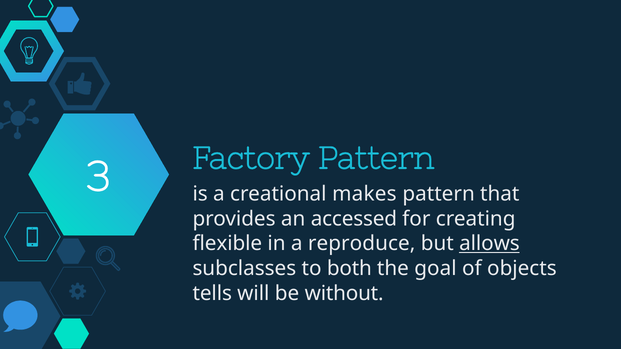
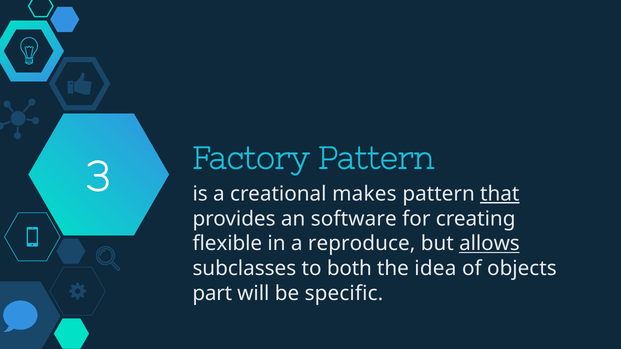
that underline: none -> present
accessed: accessed -> software
goal: goal -> idea
tells: tells -> part
without: without -> specific
